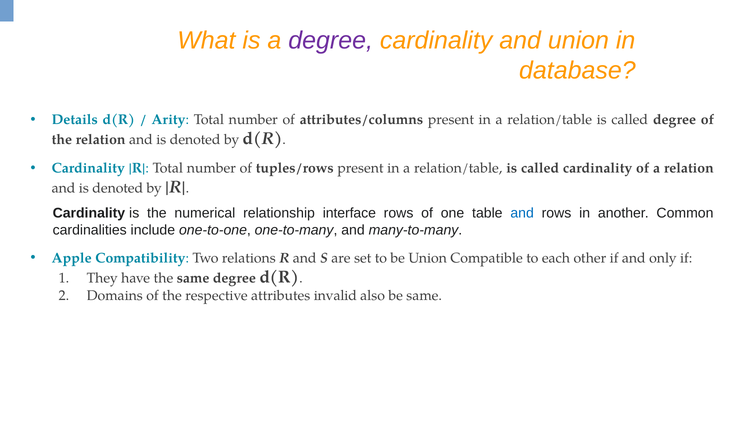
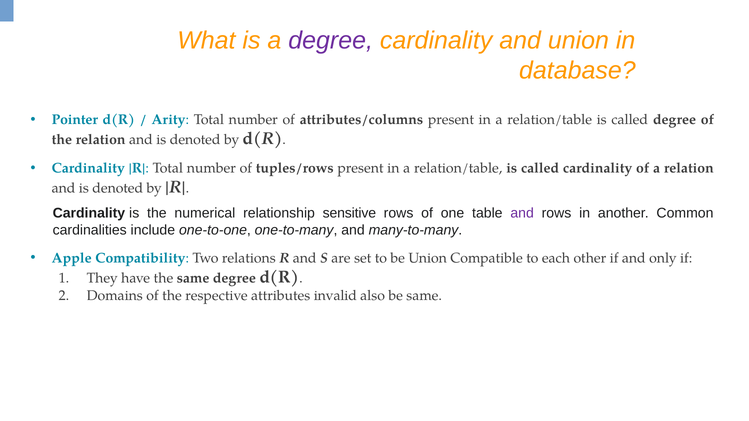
Details: Details -> Pointer
interface: interface -> sensitive
and at (522, 213) colour: blue -> purple
